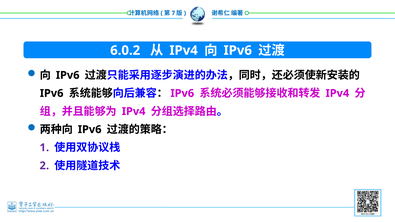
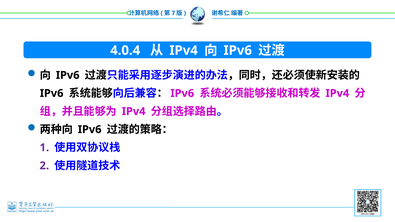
6.0.2: 6.0.2 -> 4.0.4
